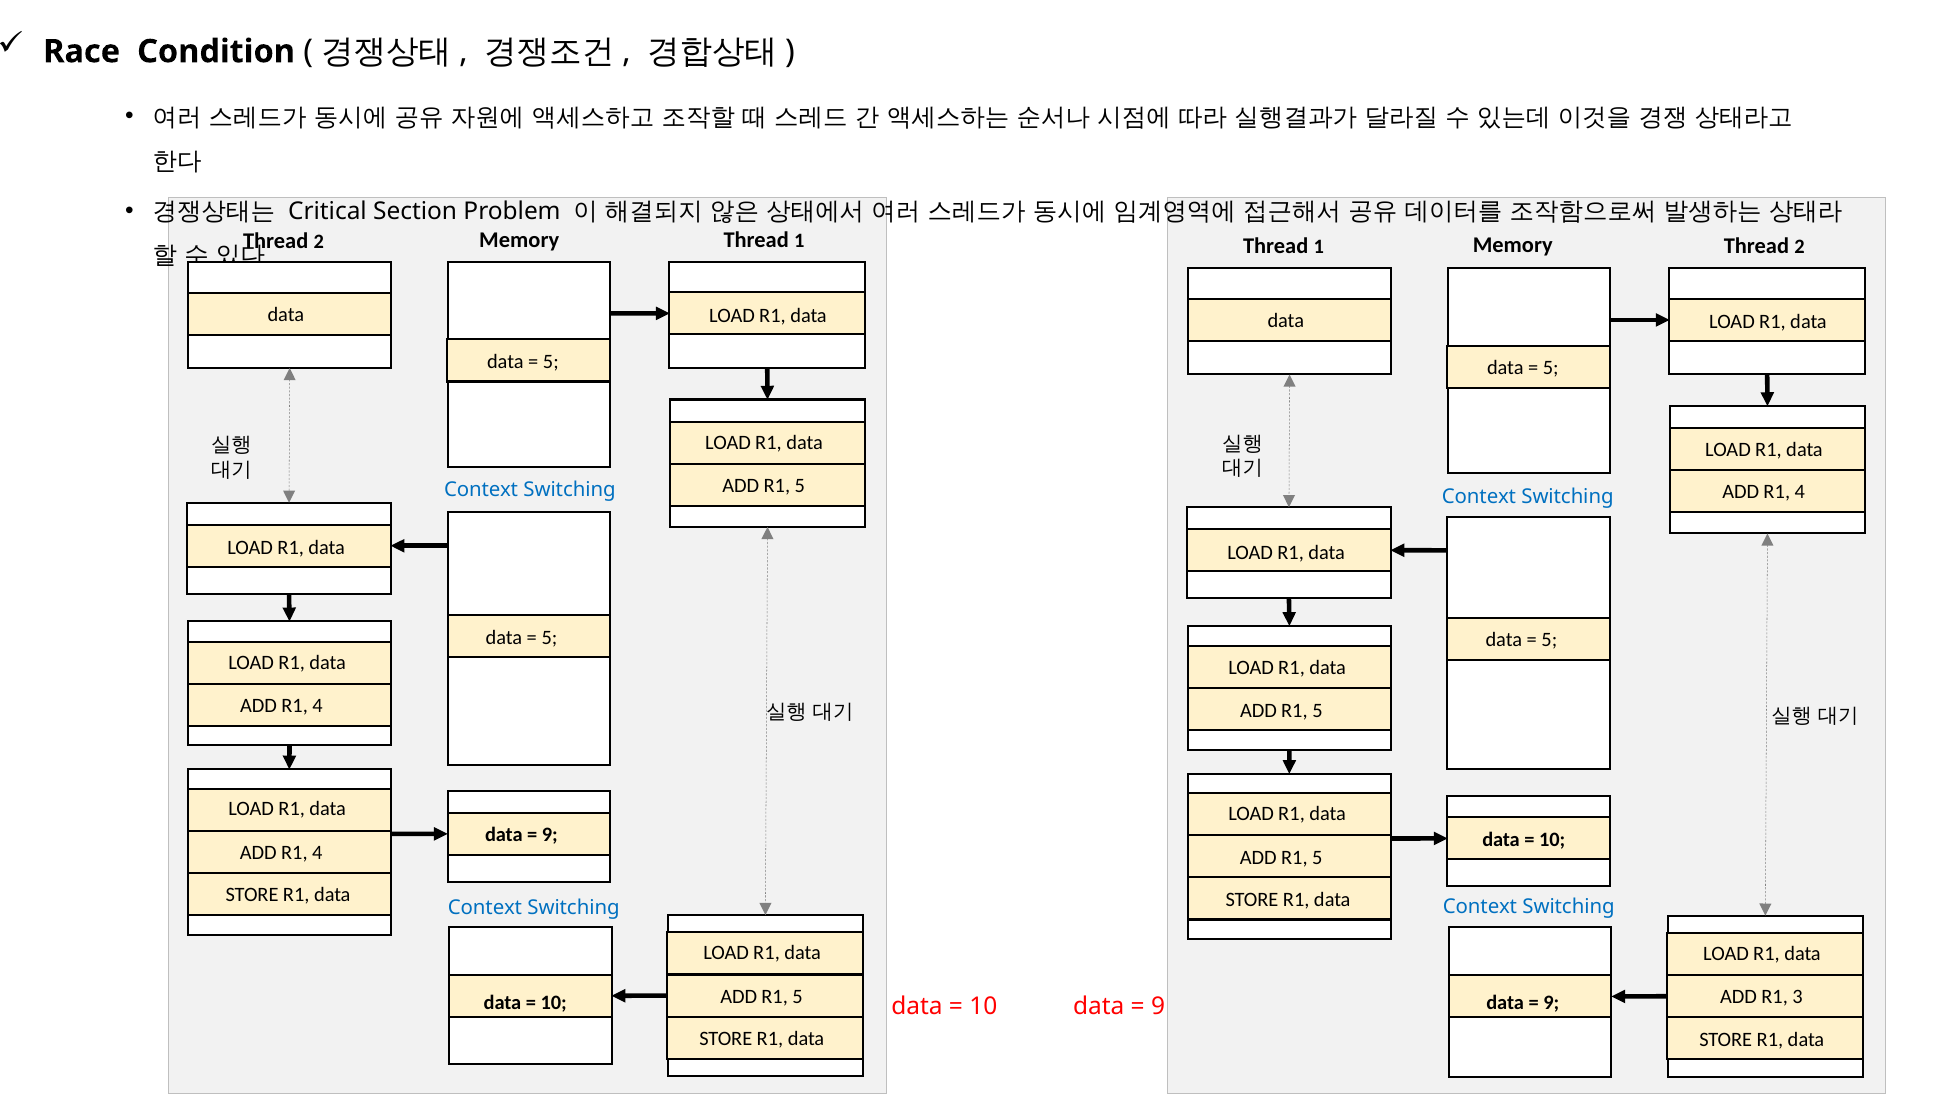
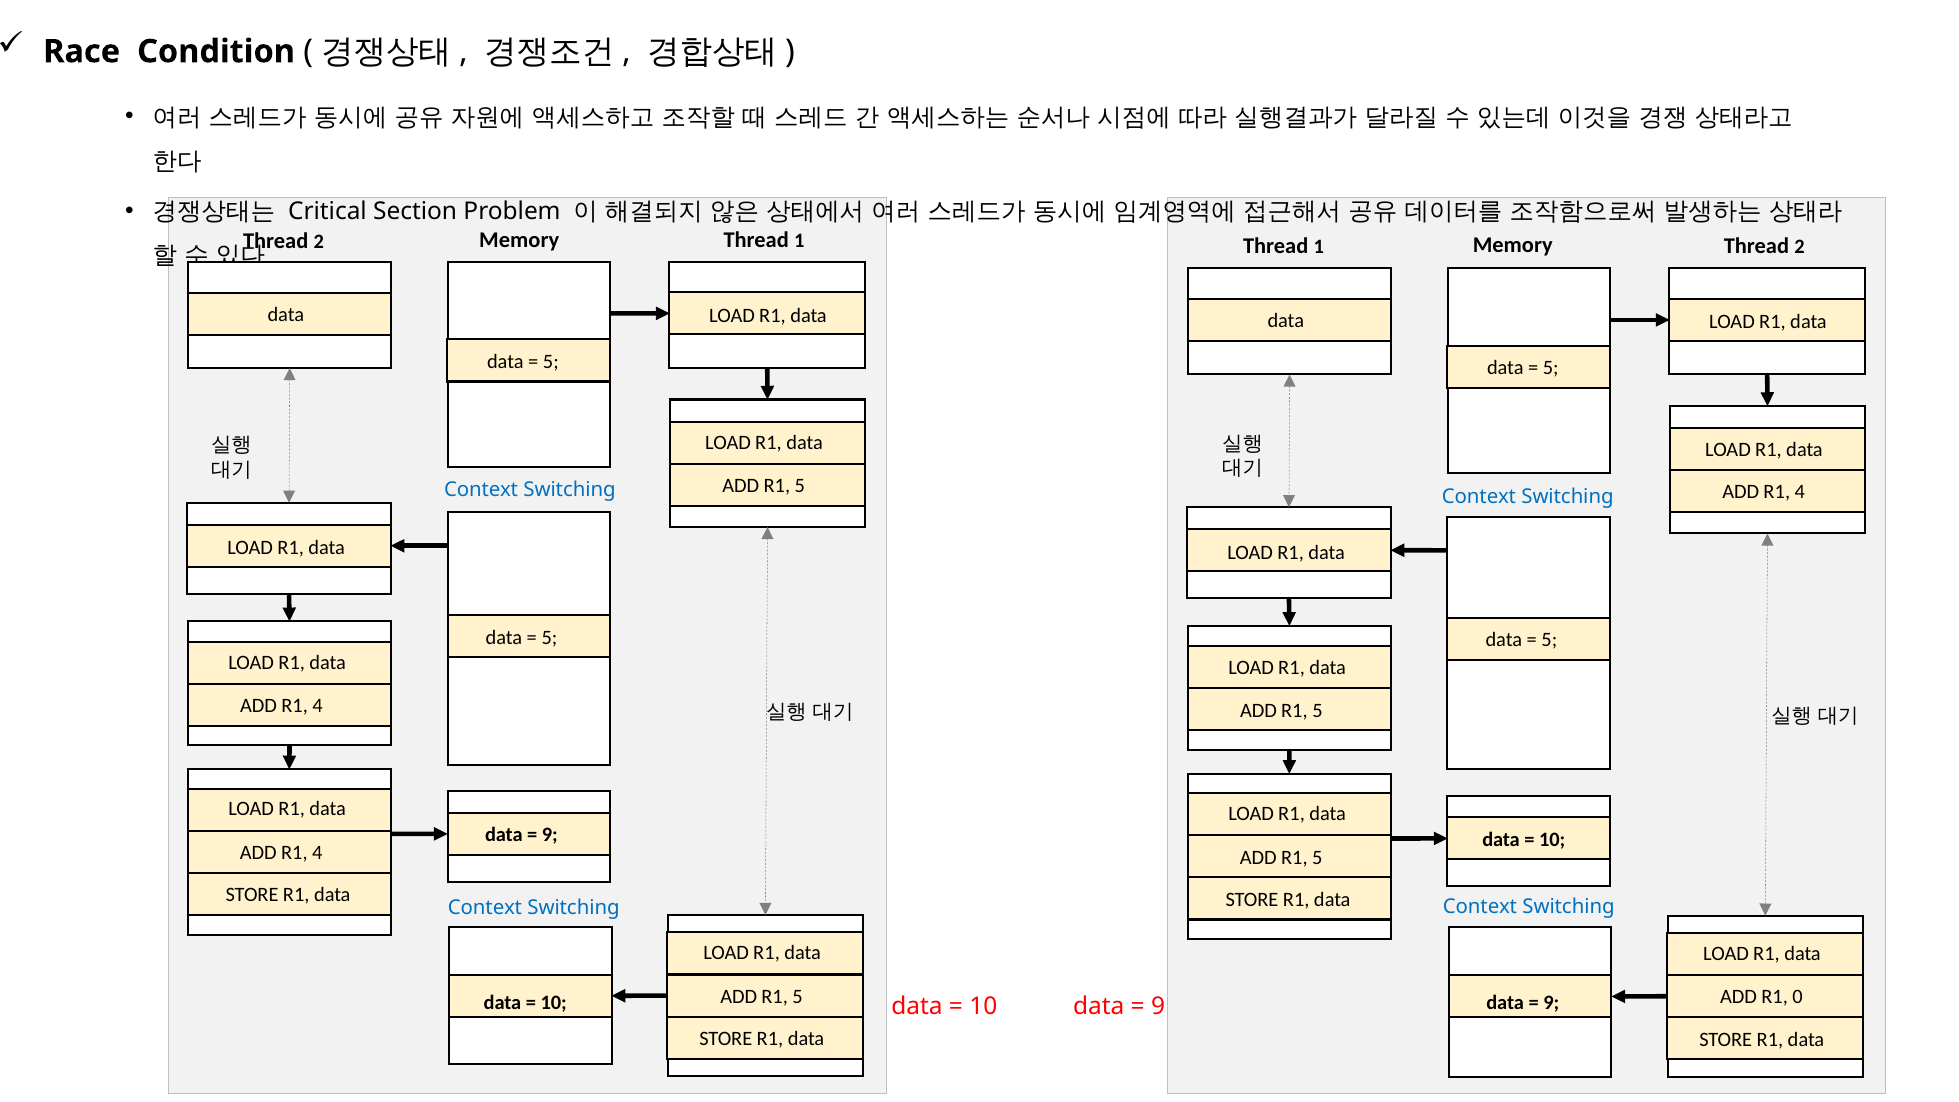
3: 3 -> 0
